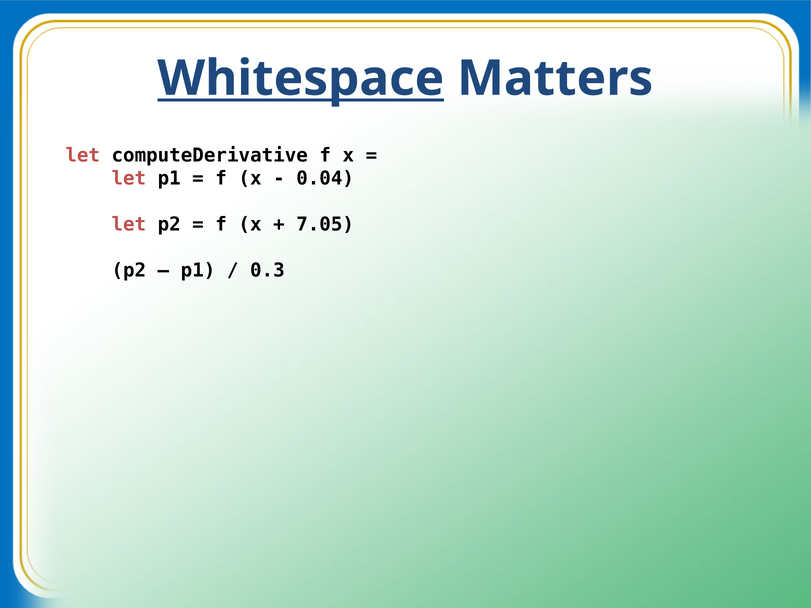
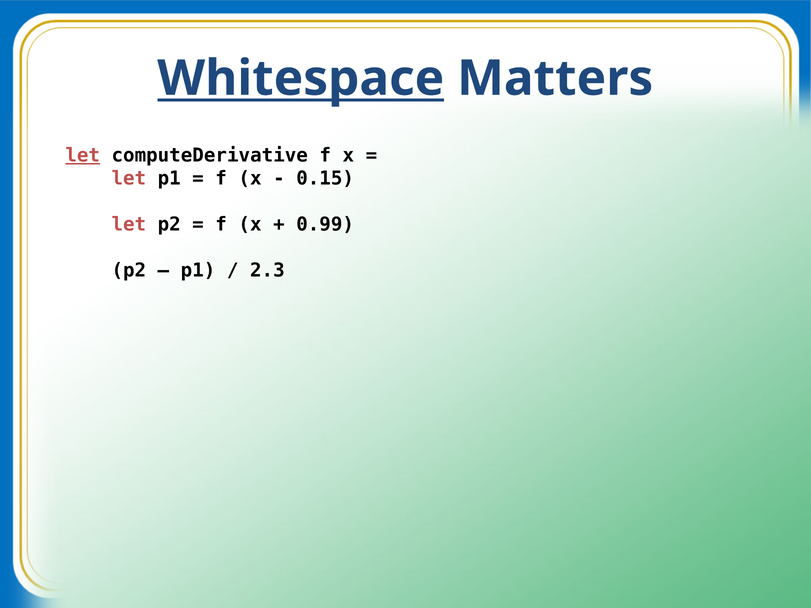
let at (83, 156) underline: none -> present
0.04: 0.04 -> 0.15
7.05: 7.05 -> 0.99
0.3: 0.3 -> 2.3
